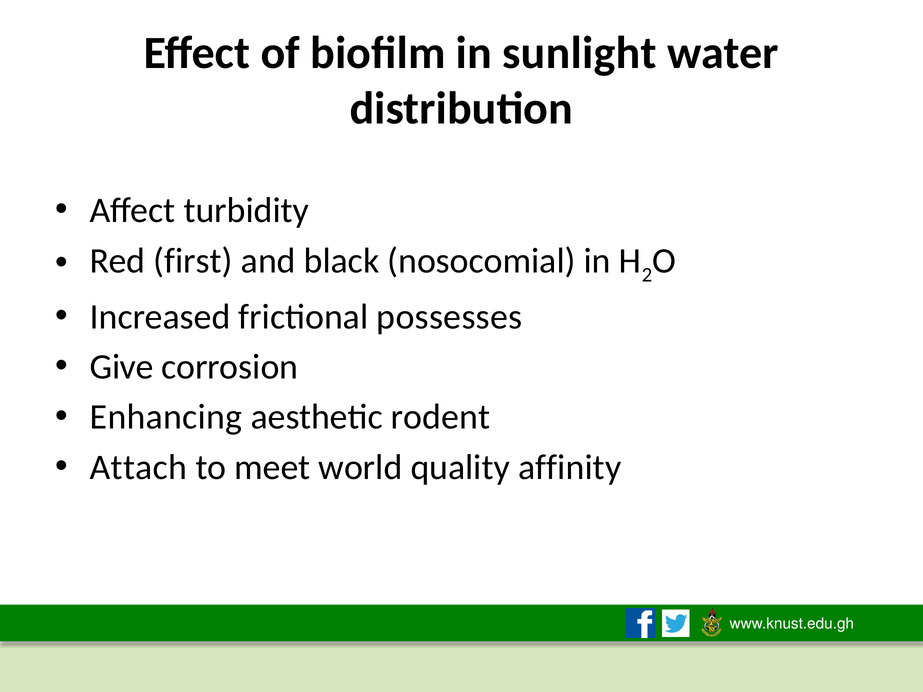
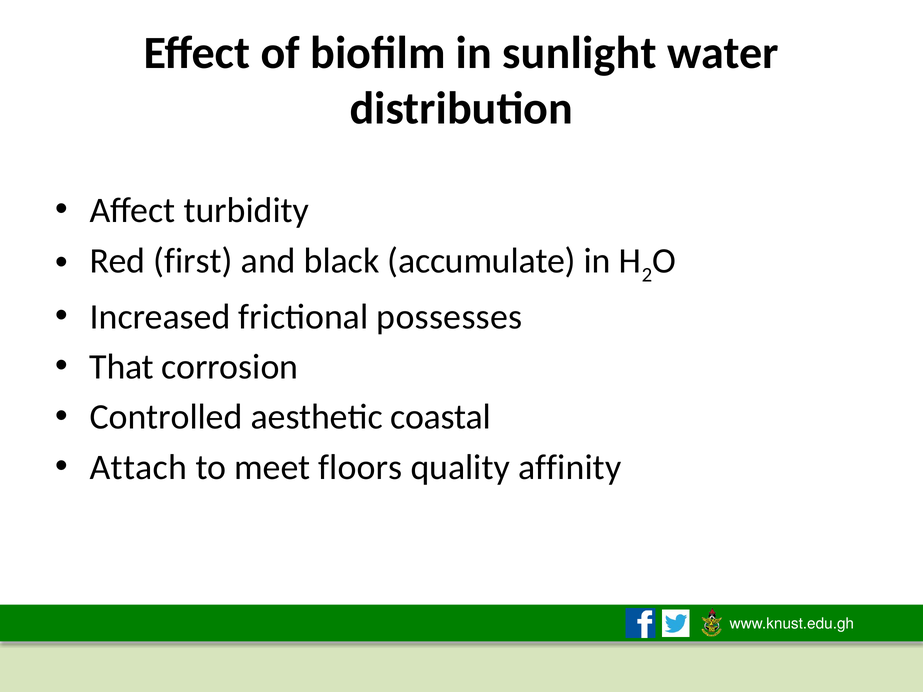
nosocomial: nosocomial -> accumulate
Give: Give -> That
Enhancing: Enhancing -> Controlled
rodent: rodent -> coastal
world: world -> floors
